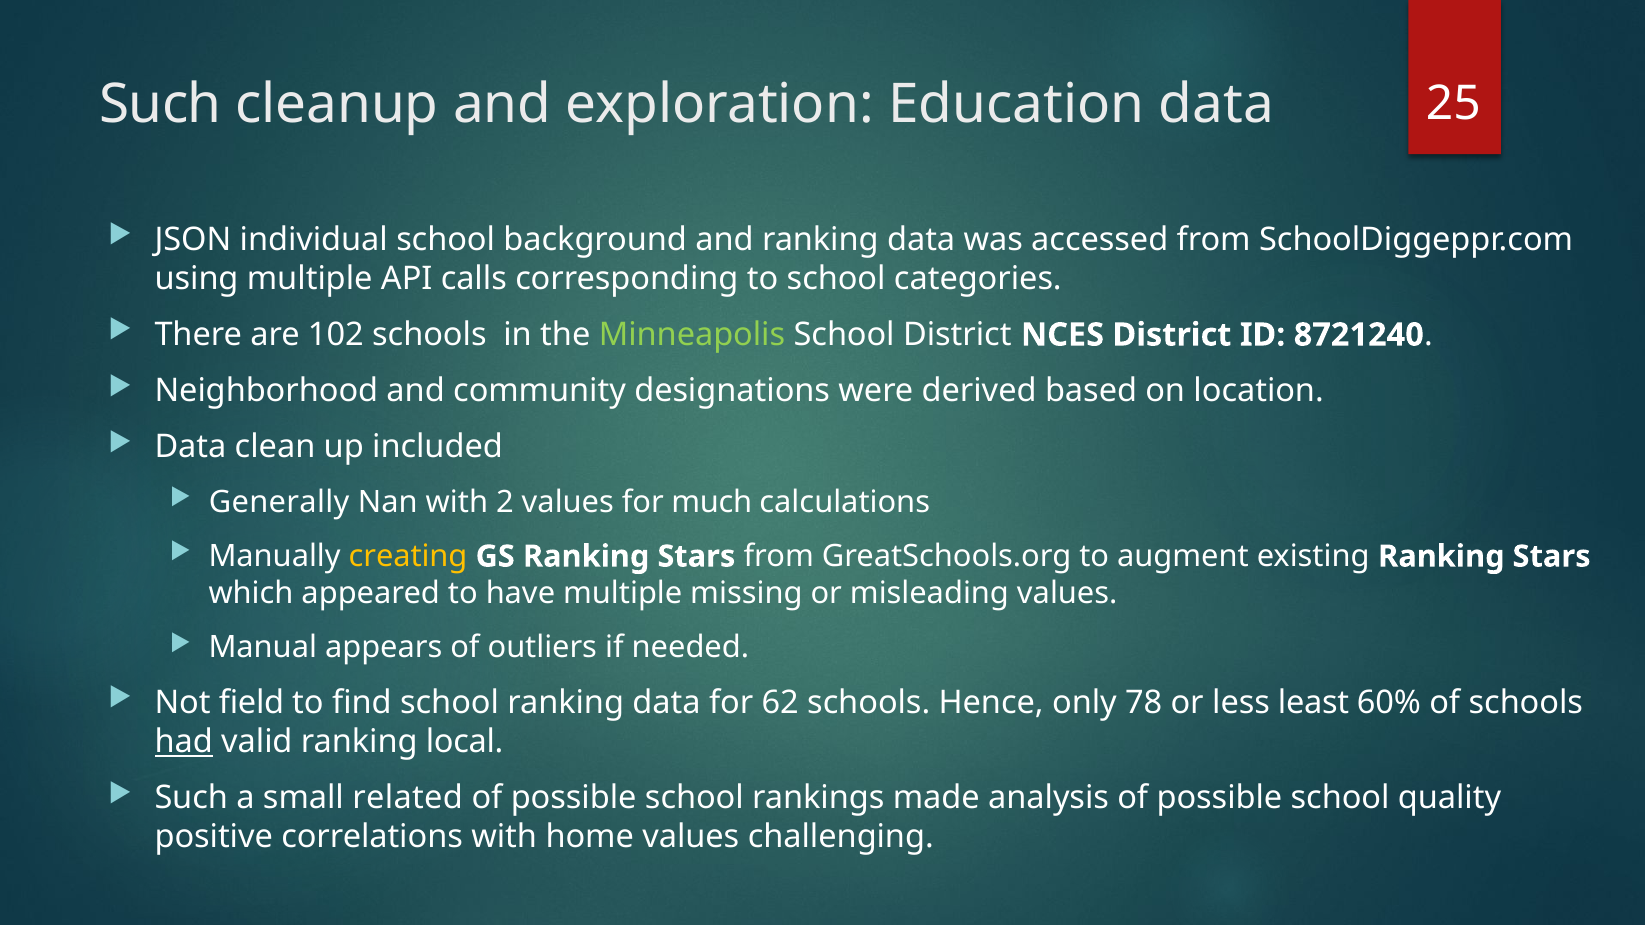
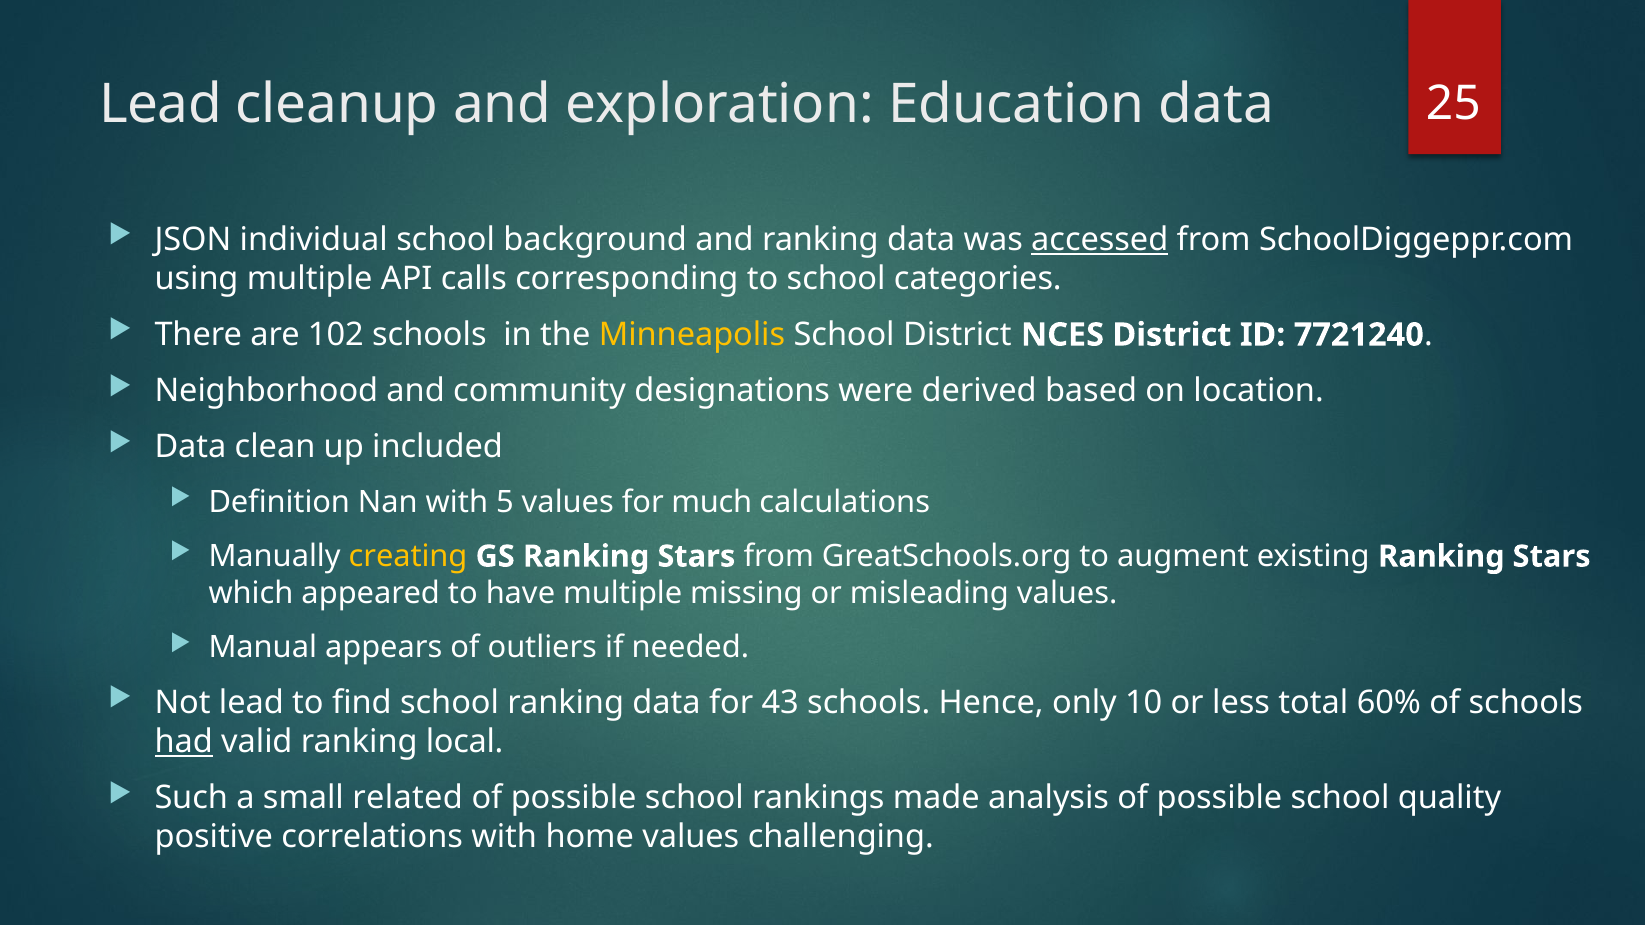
Such at (160, 104): Such -> Lead
accessed underline: none -> present
Minneapolis colour: light green -> yellow
8721240: 8721240 -> 7721240
Generally: Generally -> Definition
2: 2 -> 5
Not field: field -> lead
62: 62 -> 43
78: 78 -> 10
least: least -> total
